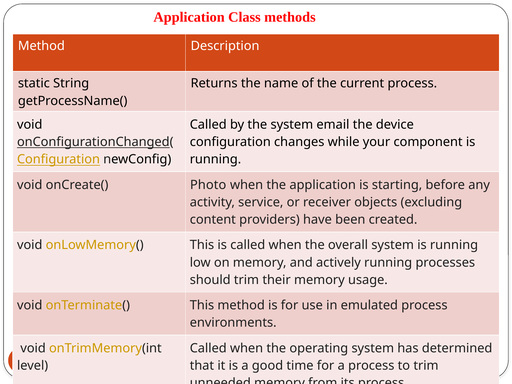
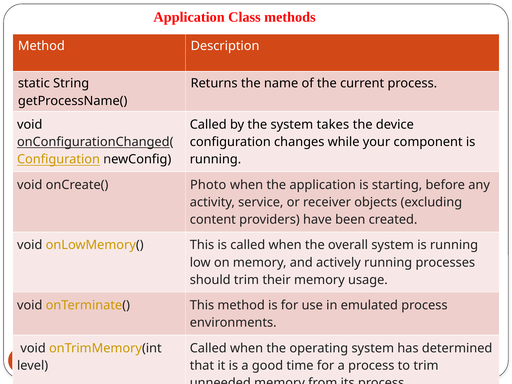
email: email -> takes
